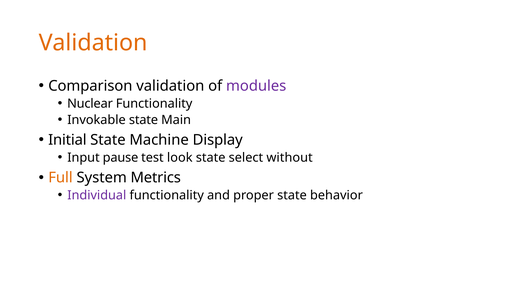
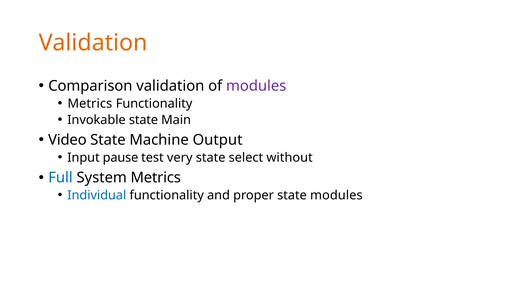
Nuclear at (90, 103): Nuclear -> Metrics
Initial: Initial -> Video
Display: Display -> Output
look: look -> very
Full colour: orange -> blue
Individual colour: purple -> blue
state behavior: behavior -> modules
